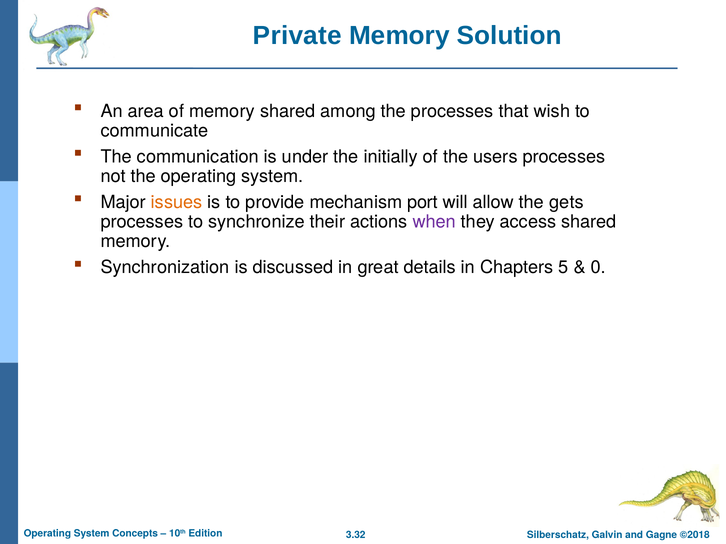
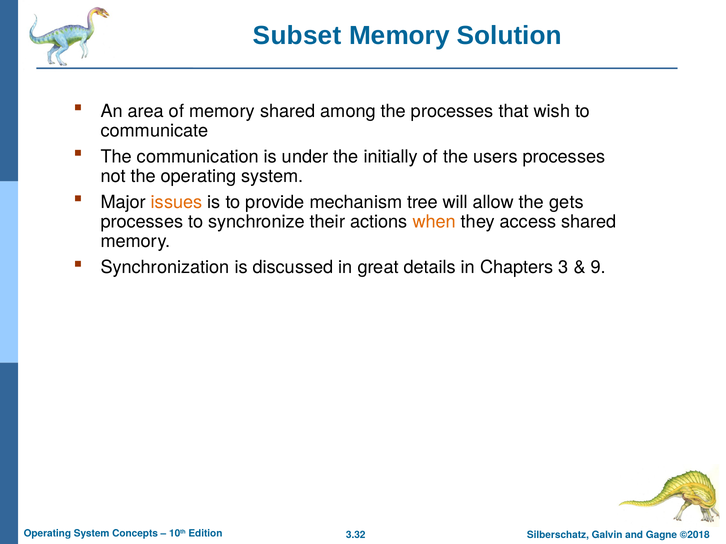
Private: Private -> Subset
port: port -> tree
when colour: purple -> orange
5: 5 -> 3
0: 0 -> 9
